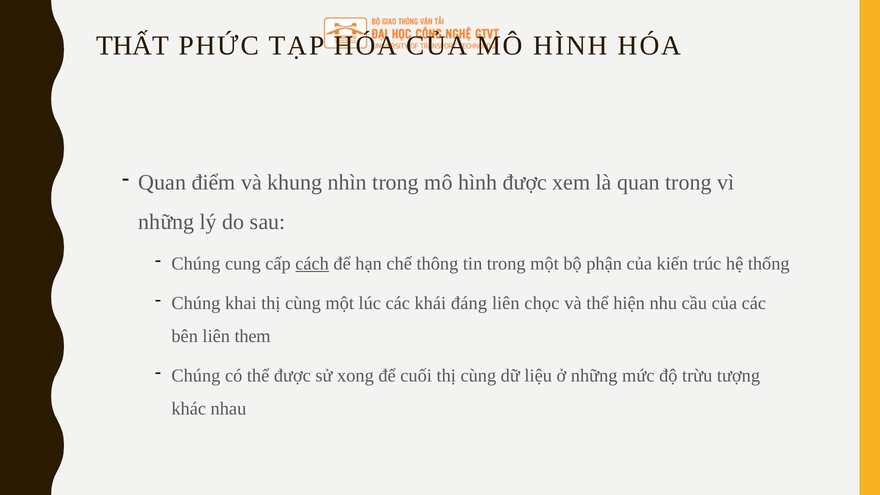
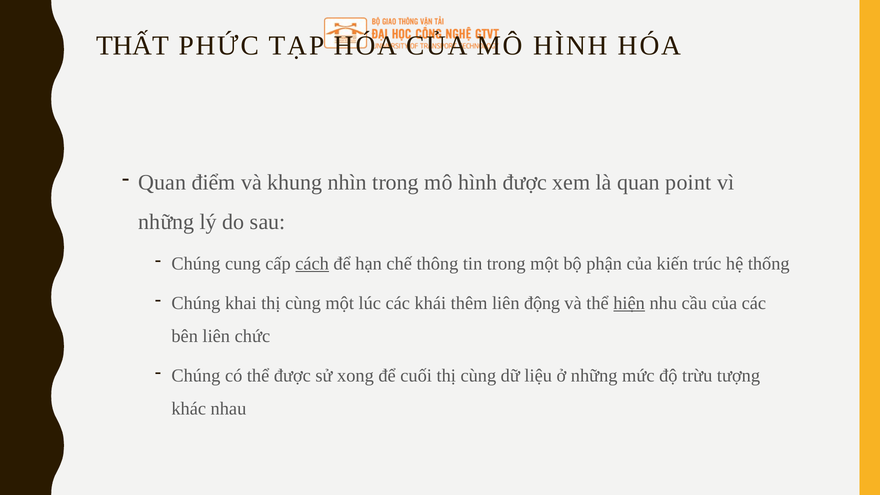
quan trong: trong -> point
đáng: đáng -> thêm
chọc: chọc -> động
hiện underline: none -> present
them: them -> chức
